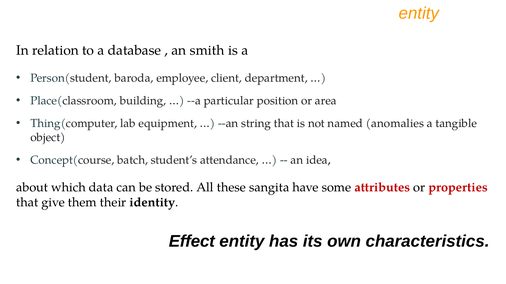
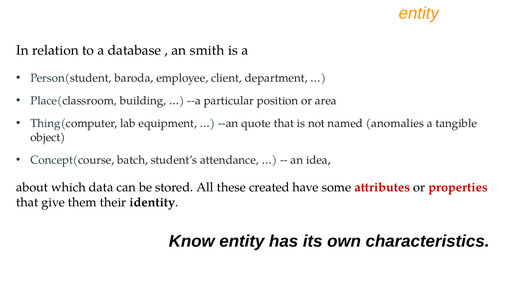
string: string -> quote
sangita: sangita -> created
Effect: Effect -> Know
